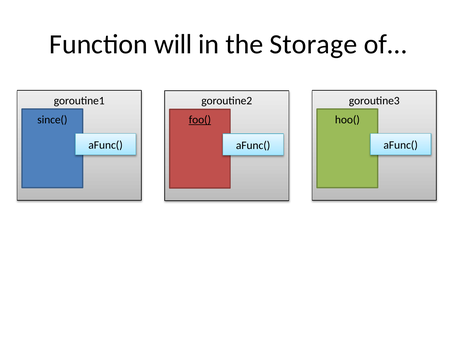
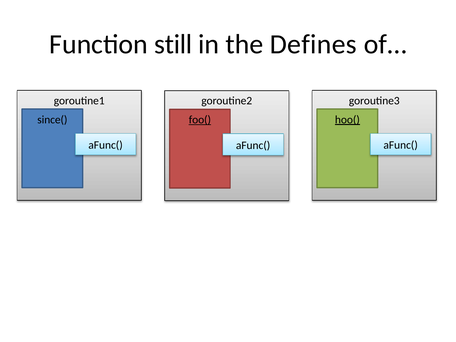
will: will -> still
Storage: Storage -> Defines
hoo( underline: none -> present
